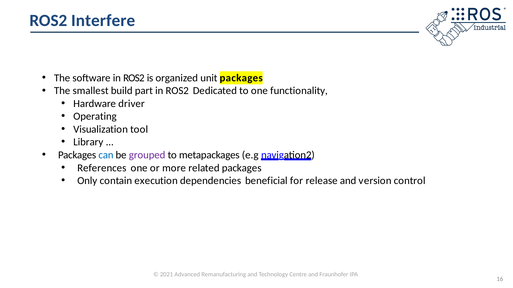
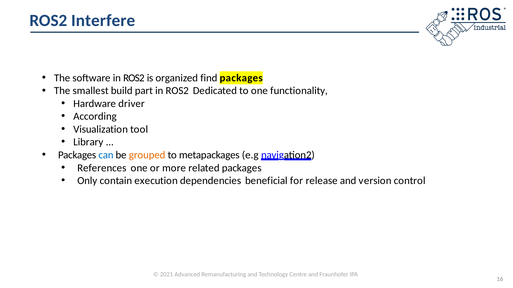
unit: unit -> find
Operating: Operating -> According
grouped colour: purple -> orange
